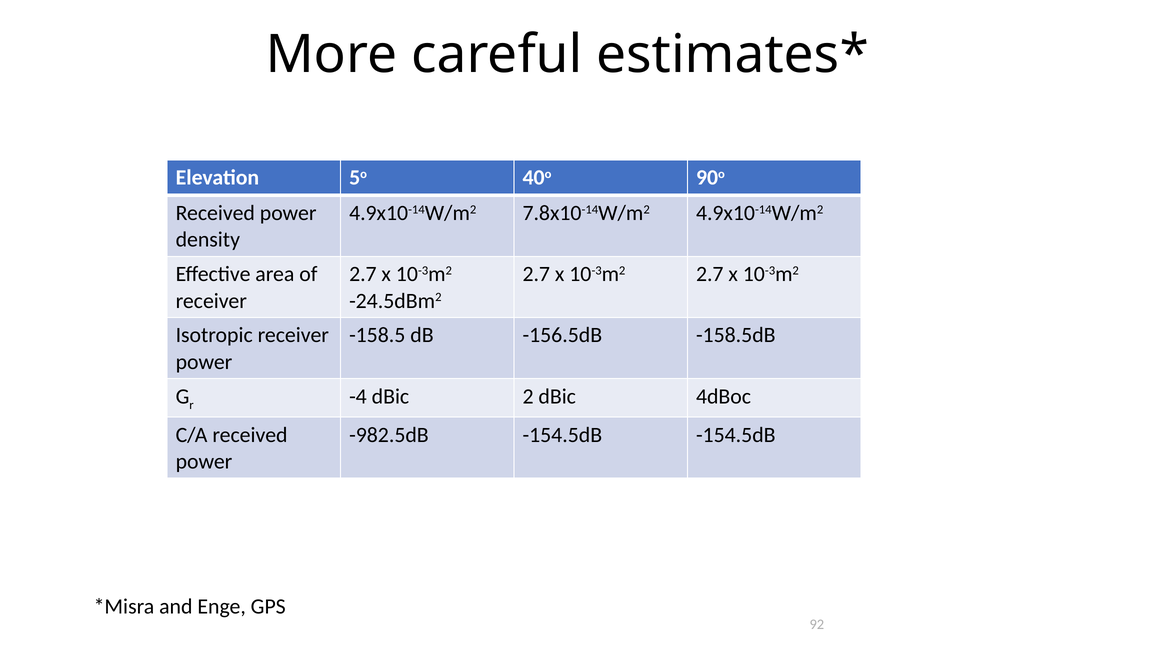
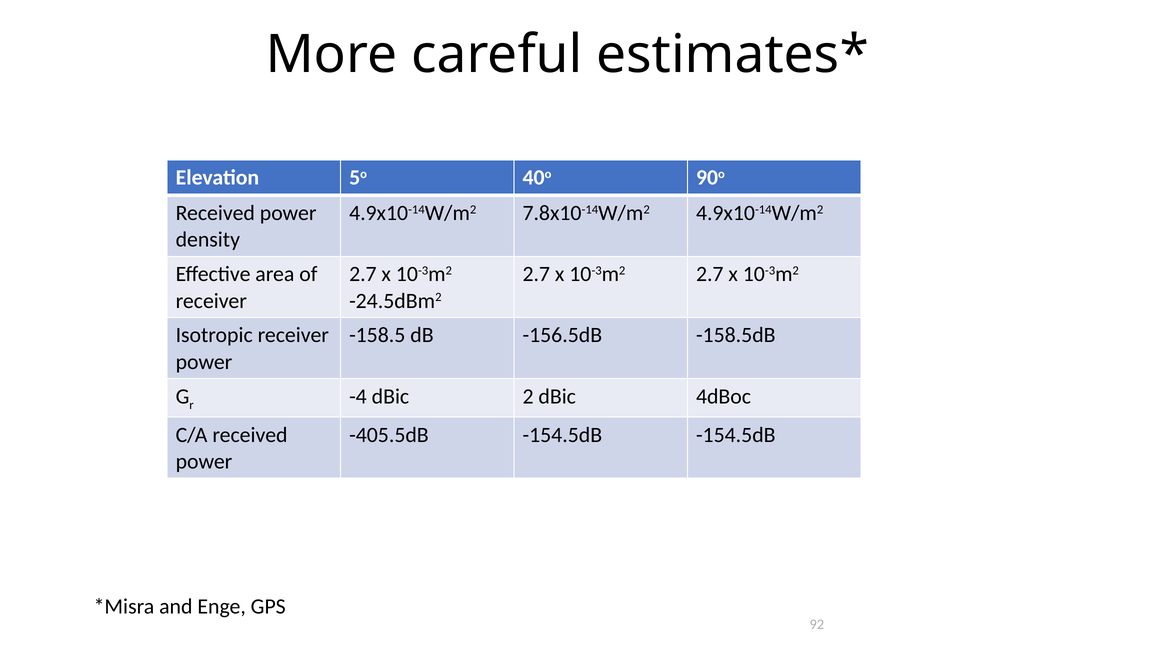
-982.5dB: -982.5dB -> -405.5dB
